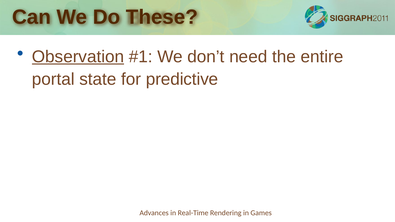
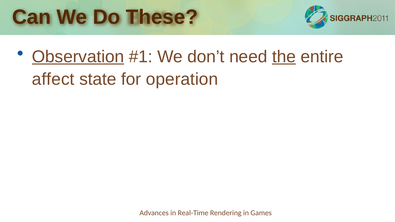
the underline: none -> present
portal: portal -> affect
predictive: predictive -> operation
